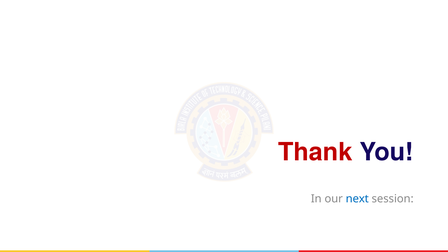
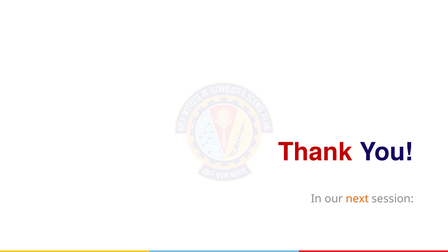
next colour: blue -> orange
